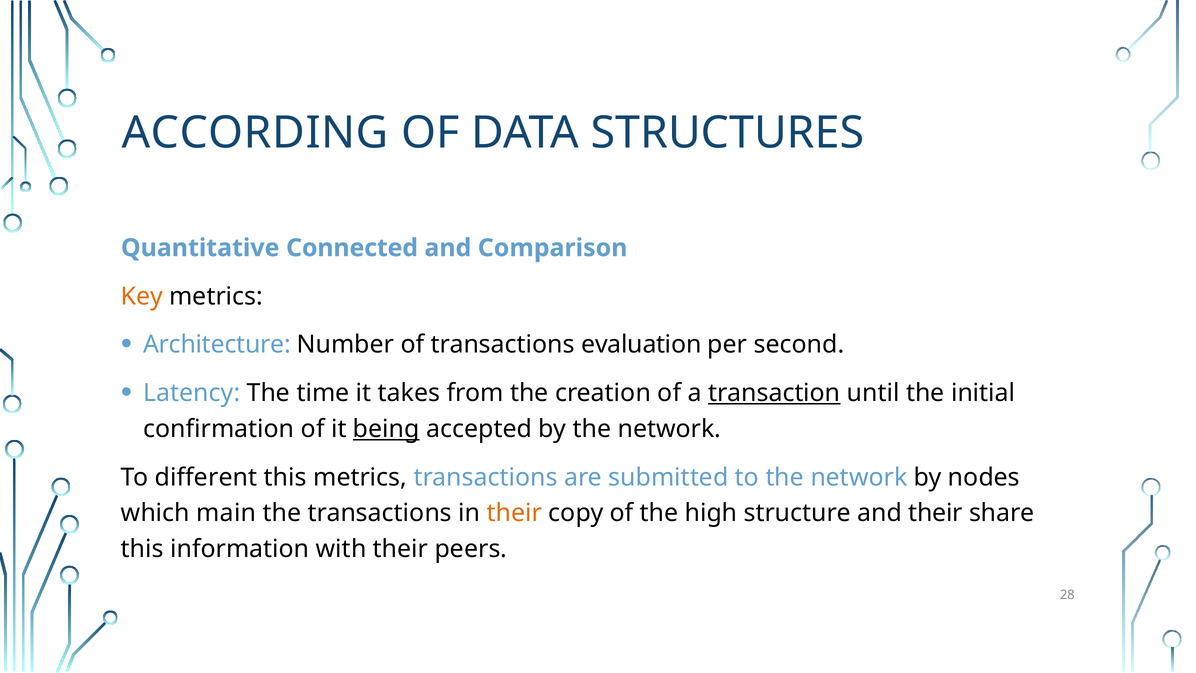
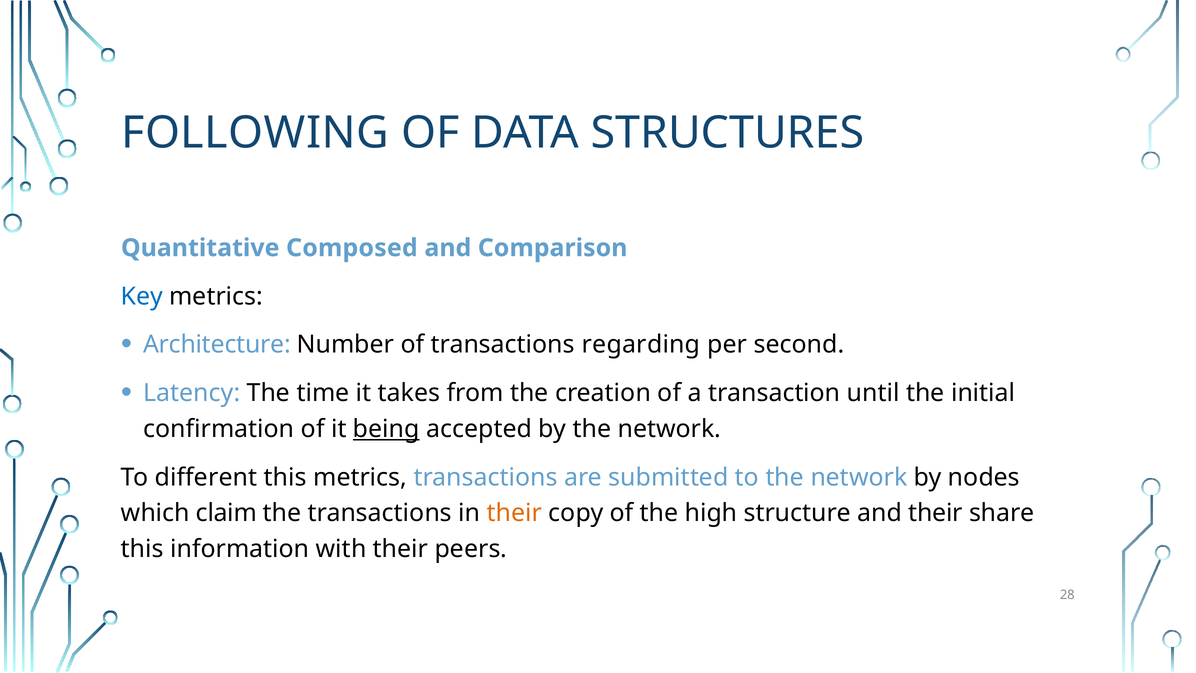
ACCORDING: ACCORDING -> FOLLOWING
Connected: Connected -> Composed
Key colour: orange -> blue
evaluation: evaluation -> regarding
transaction underline: present -> none
main: main -> claim
